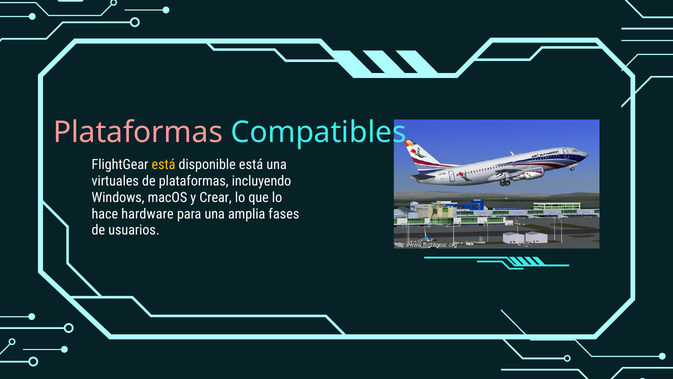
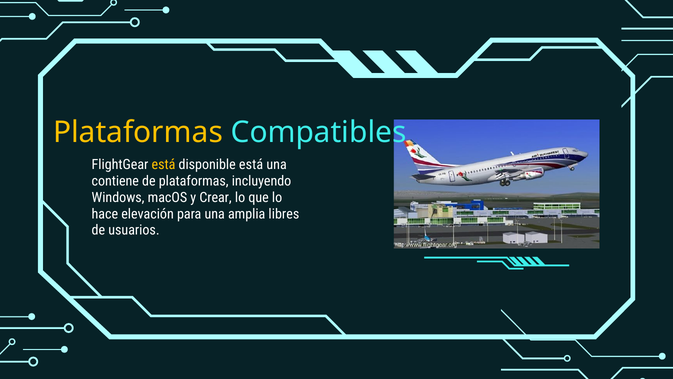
Plataformas at (138, 132) colour: pink -> yellow
virtuales: virtuales -> contiene
hardware: hardware -> elevación
fases: fases -> libres
